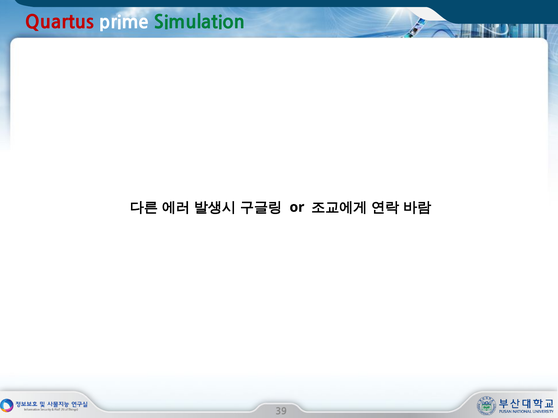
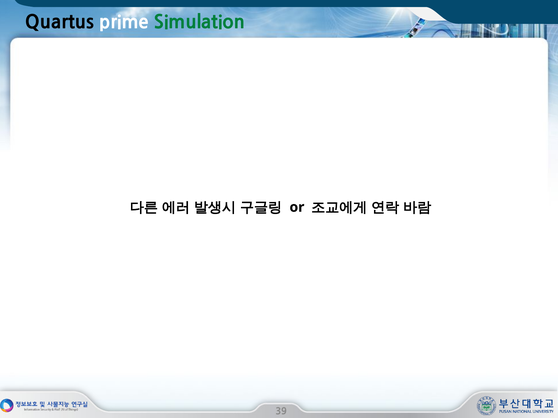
Quartus colour: red -> black
